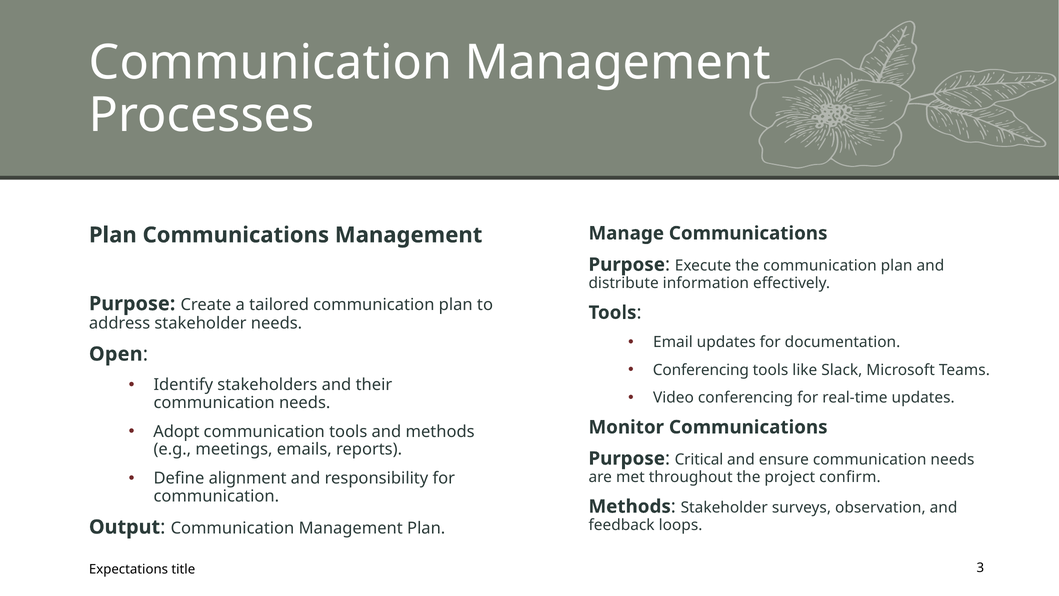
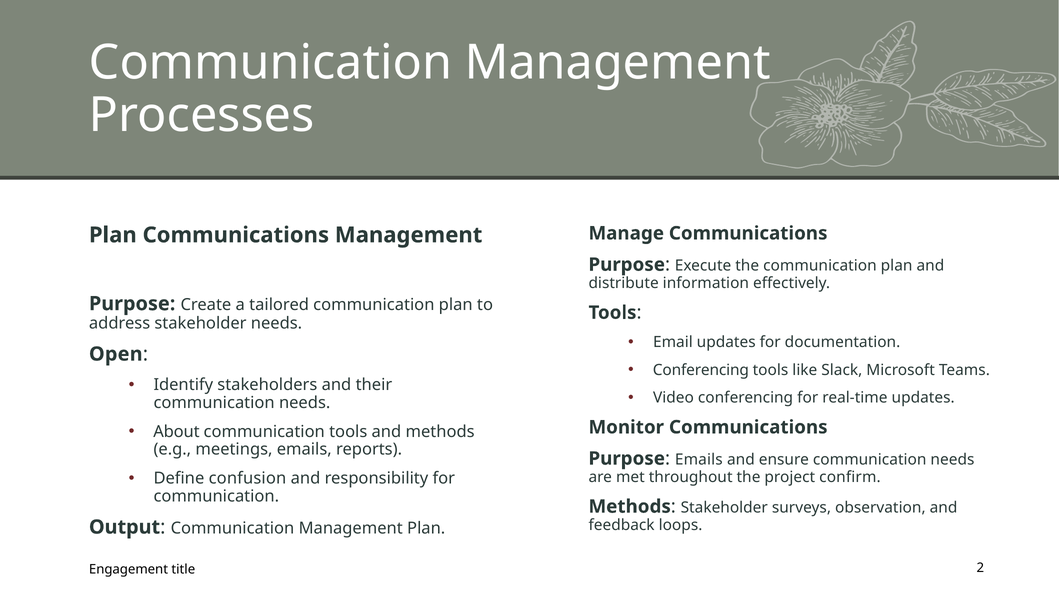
Adopt: Adopt -> About
Purpose Critical: Critical -> Emails
alignment: alignment -> confusion
Expectations: Expectations -> Engagement
3: 3 -> 2
